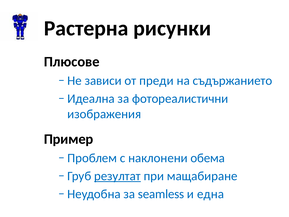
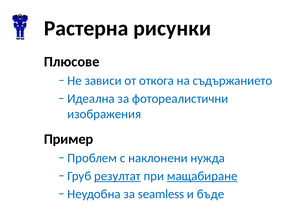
преди: преди -> откога
обема: обема -> нужда
мащабиране underline: none -> present
една: една -> бъде
